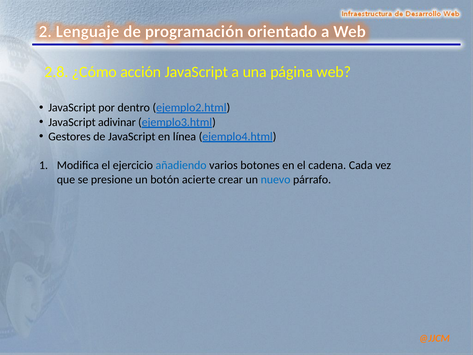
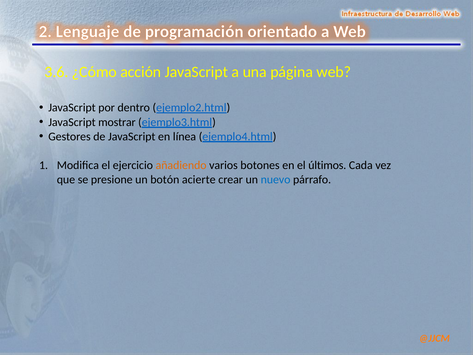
2.8: 2.8 -> 3.6
adivinar: adivinar -> mostrar
añadiendo colour: blue -> orange
cadena: cadena -> últimos
